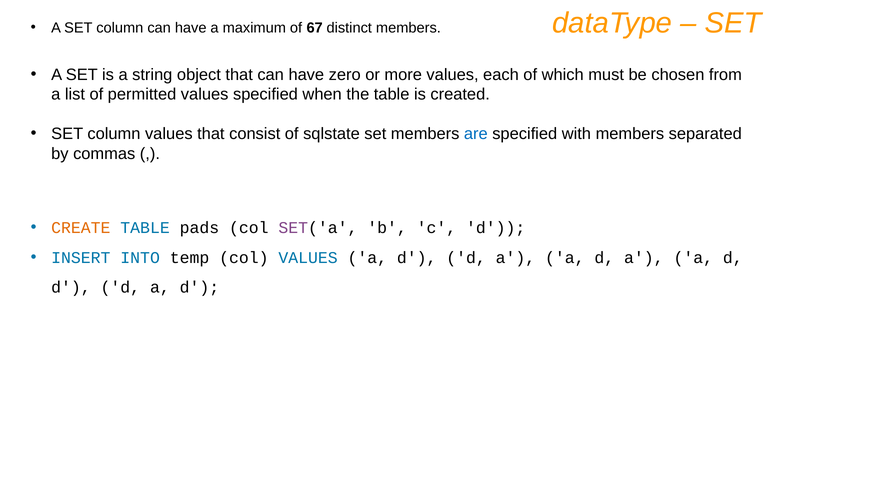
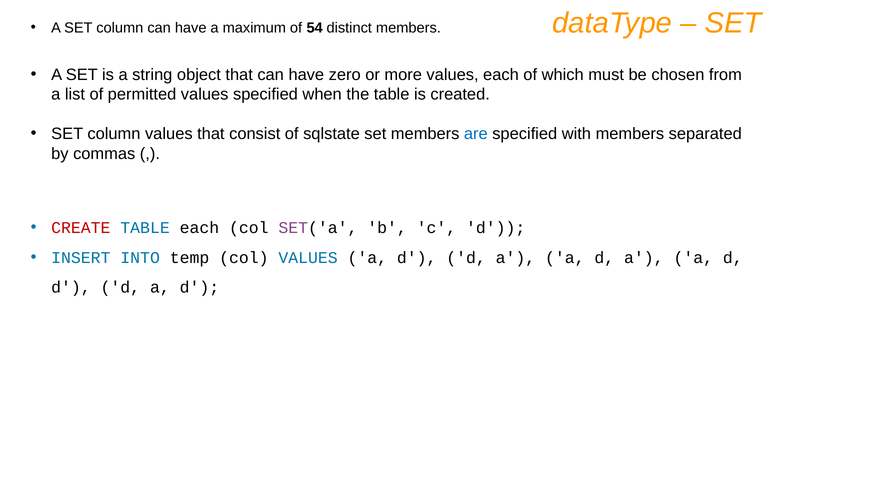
67: 67 -> 54
CREATE colour: orange -> red
TABLE pads: pads -> each
